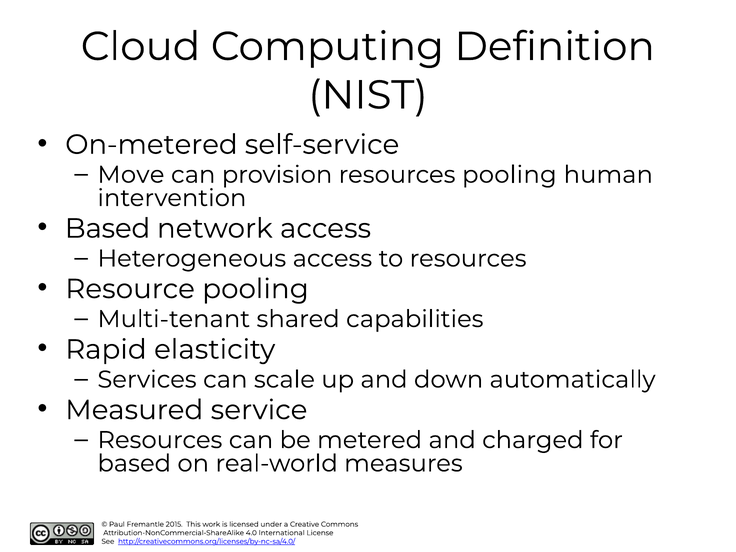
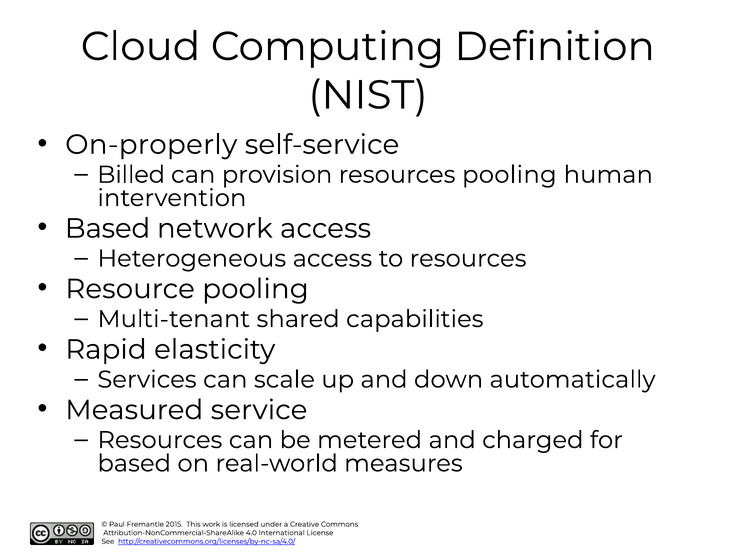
On-metered: On-metered -> On-properly
Move: Move -> Billed
